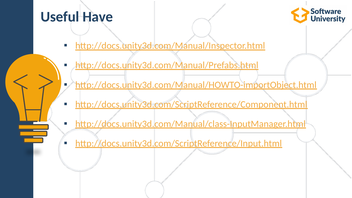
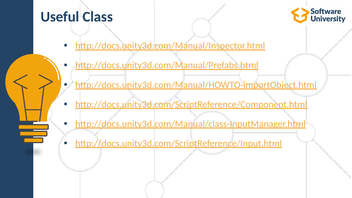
Have: Have -> Class
